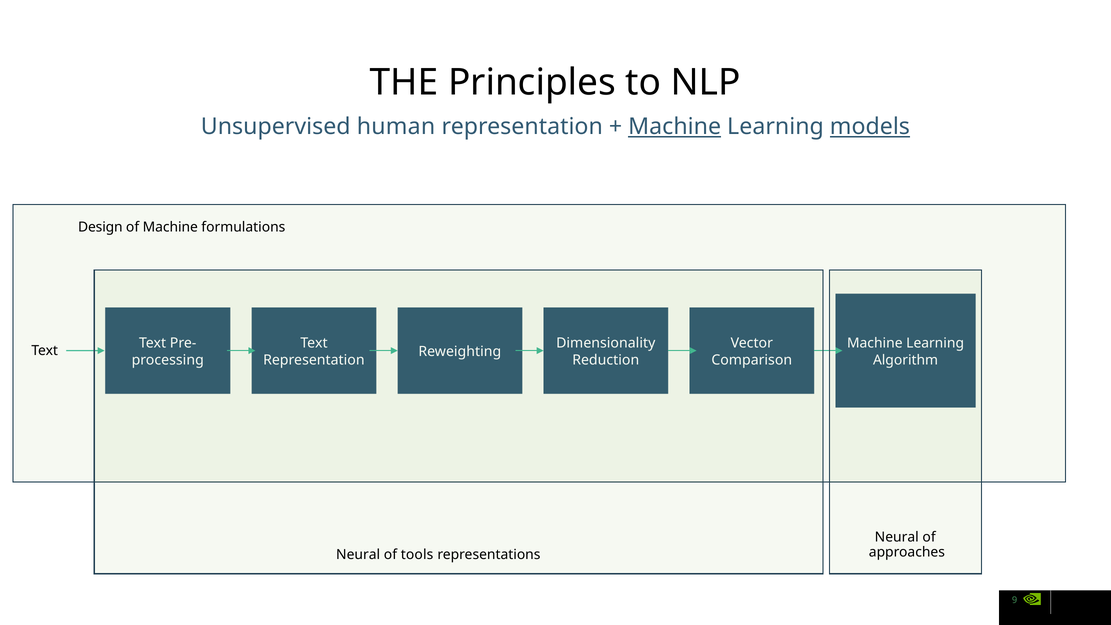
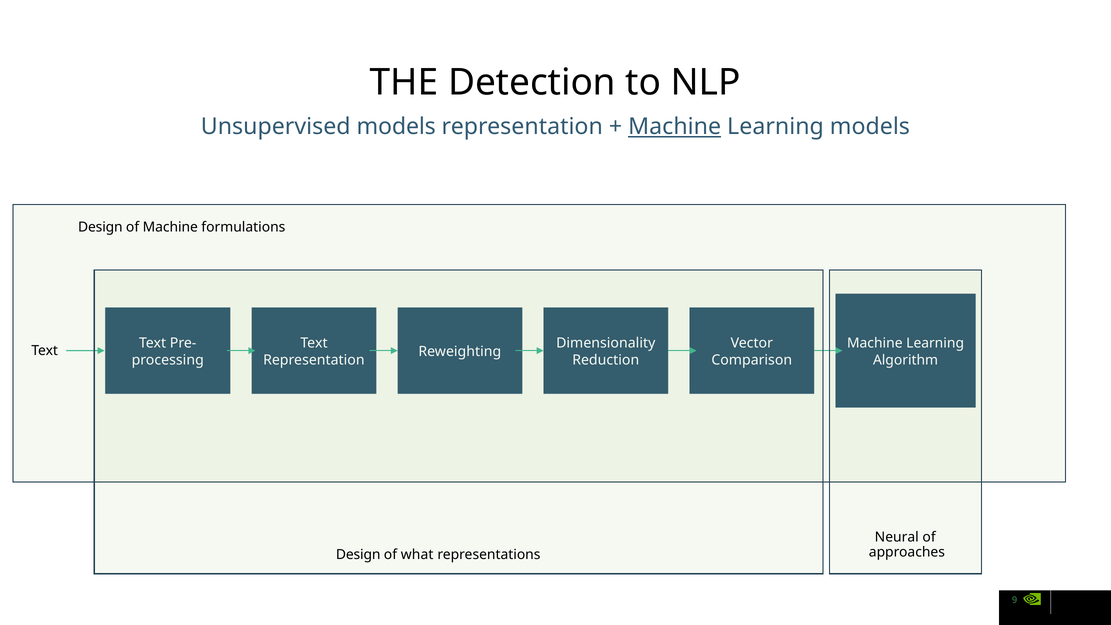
Principles: Principles -> Detection
Unsupervised human: human -> models
models at (870, 127) underline: present -> none
Neural at (358, 555): Neural -> Design
tools: tools -> what
